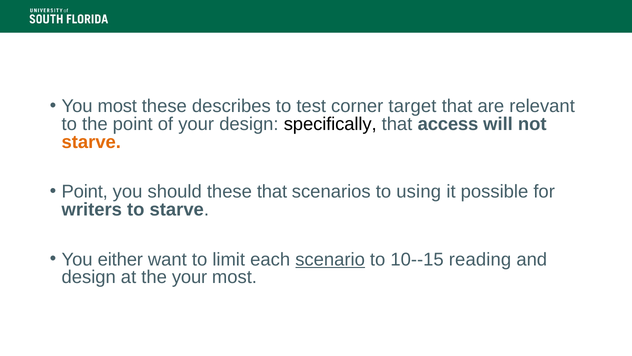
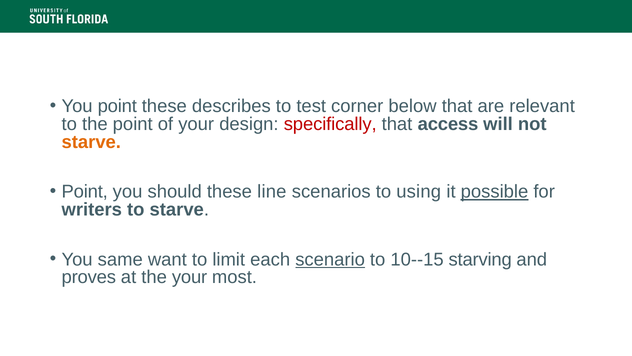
You most: most -> point
target: target -> below
specifically colour: black -> red
these that: that -> line
possible underline: none -> present
either: either -> same
reading: reading -> starving
design at (89, 277): design -> proves
